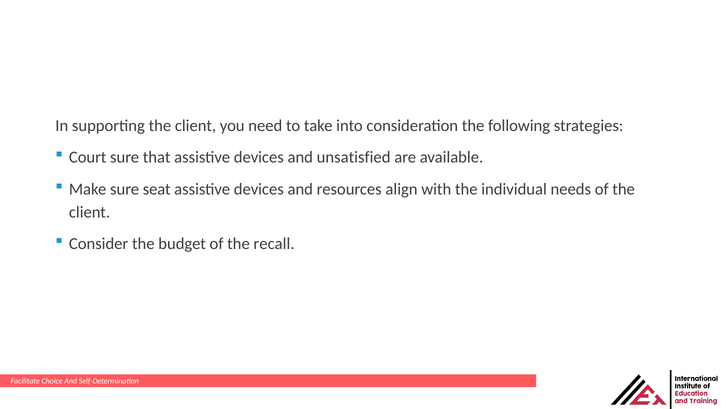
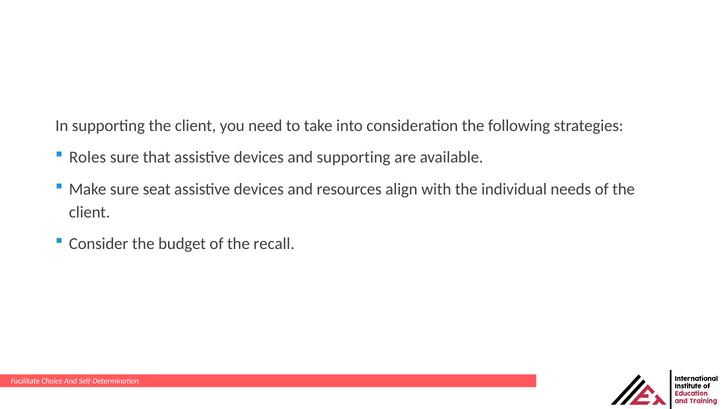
Court: Court -> Roles
and unsatisfied: unsatisfied -> supporting
